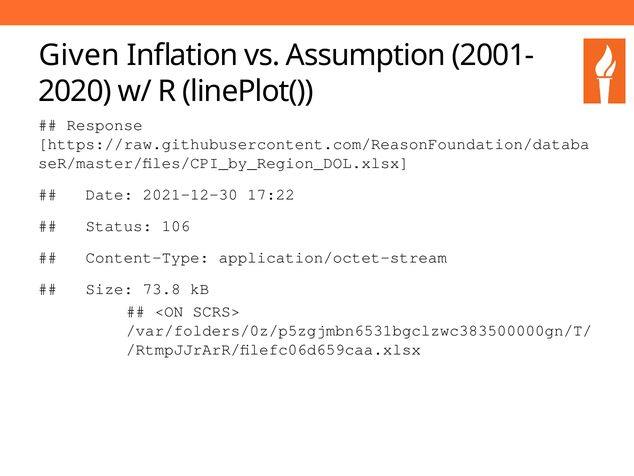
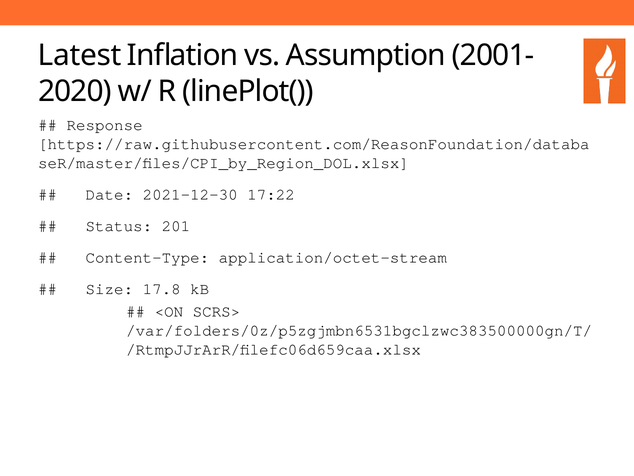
Given: Given -> Latest
106: 106 -> 201
73.8: 73.8 -> 17.8
